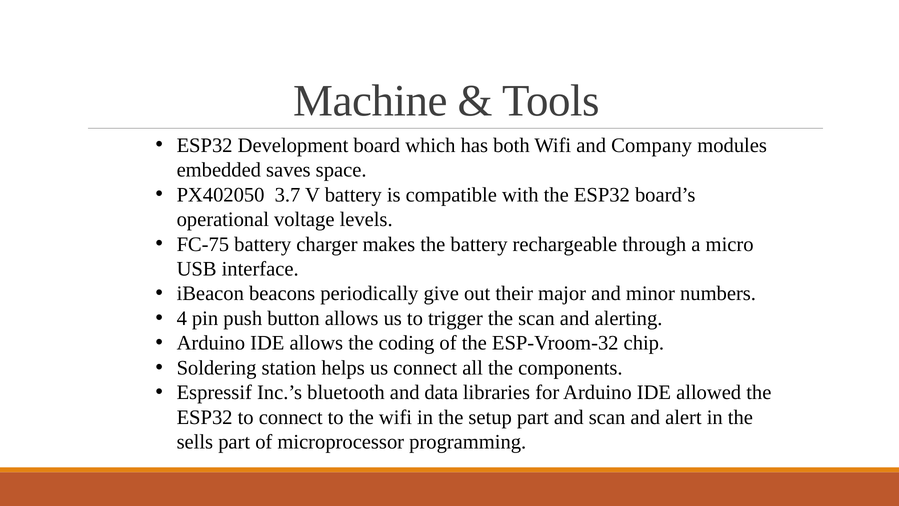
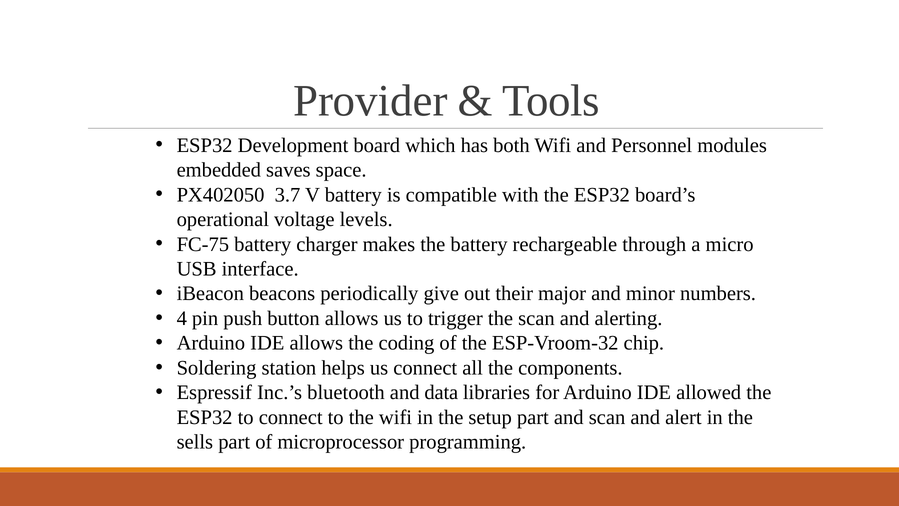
Machine: Machine -> Provider
Company: Company -> Personnel
